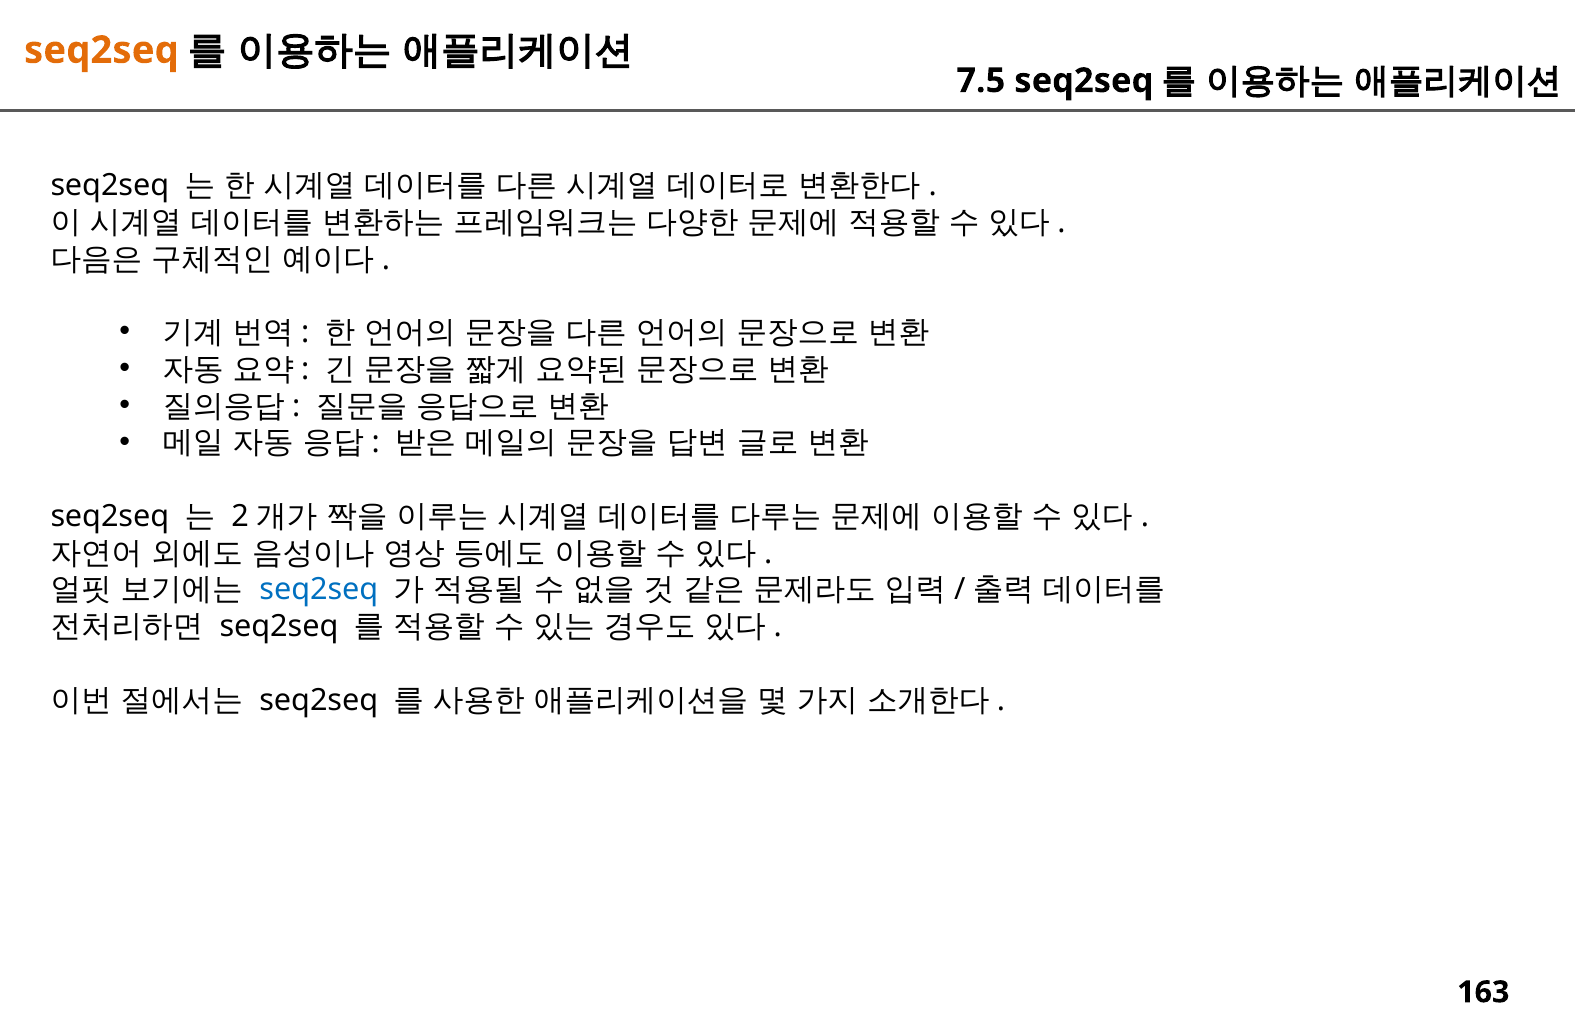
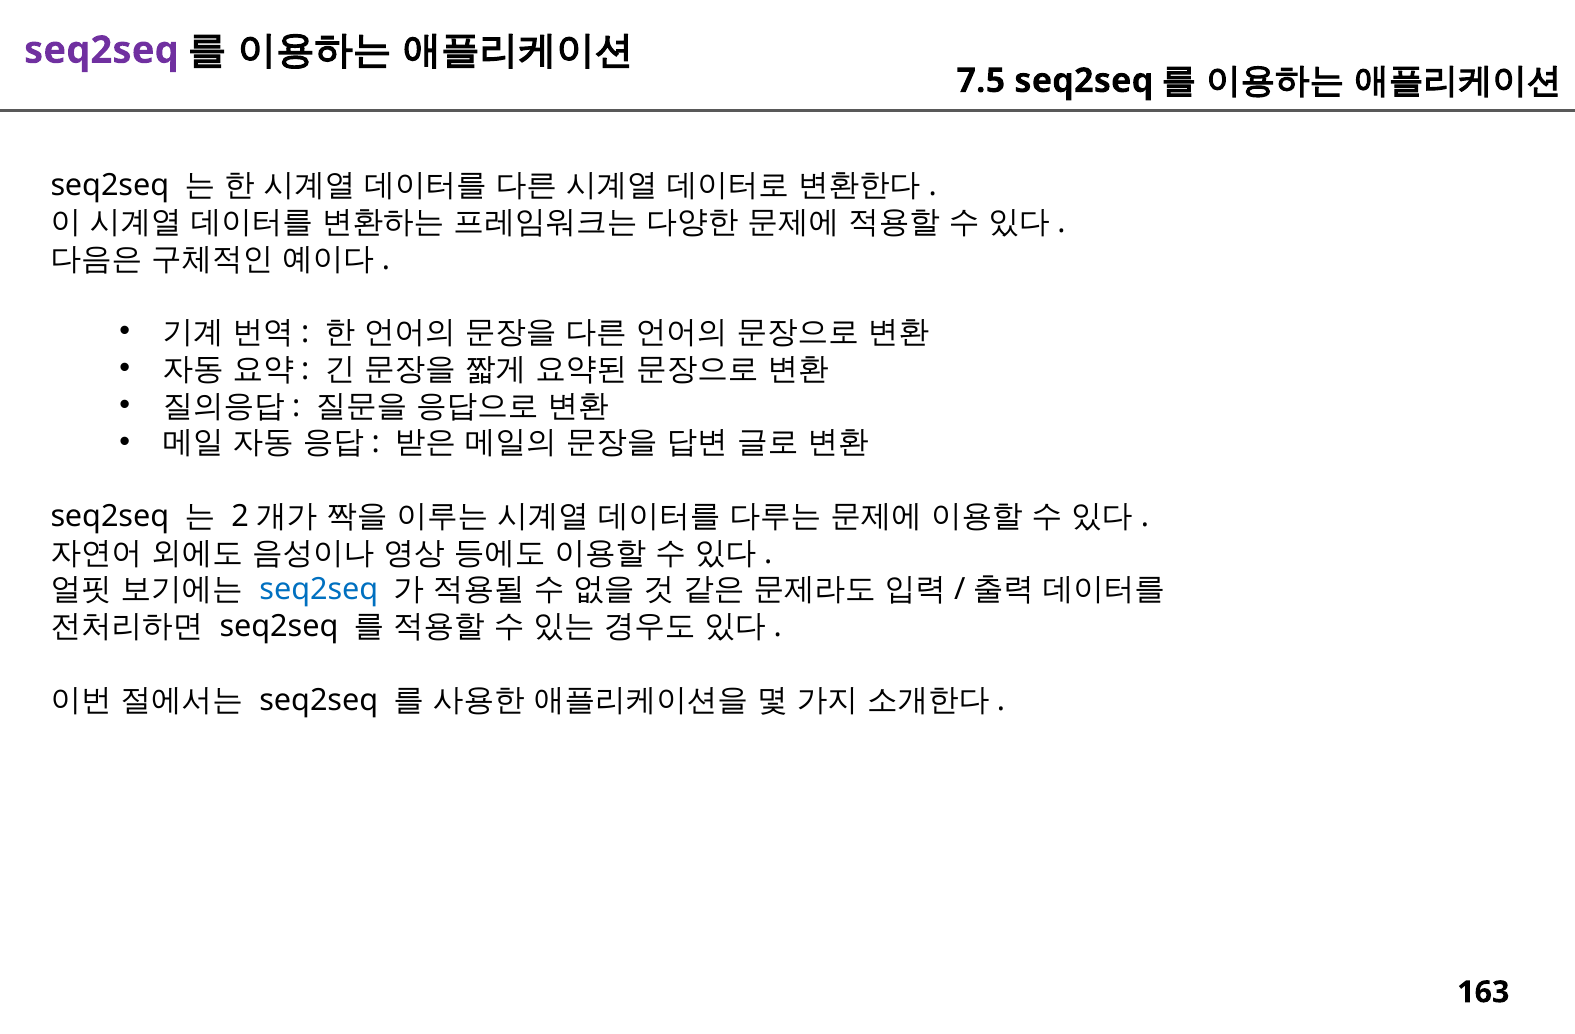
seq2seq at (101, 50) colour: orange -> purple
